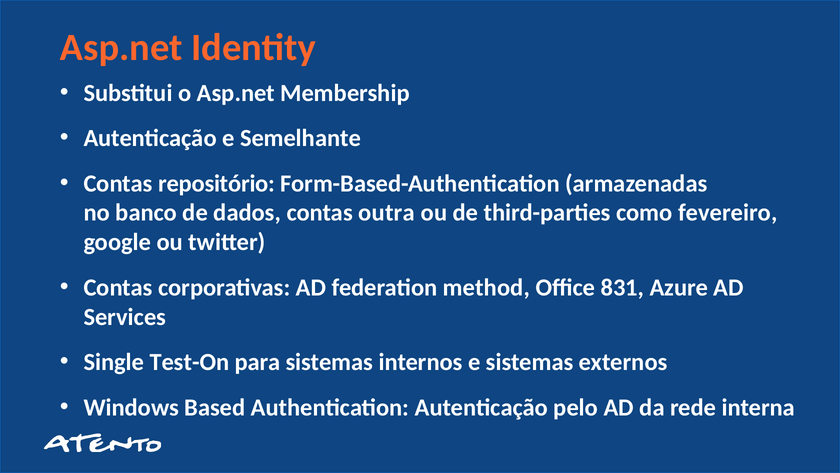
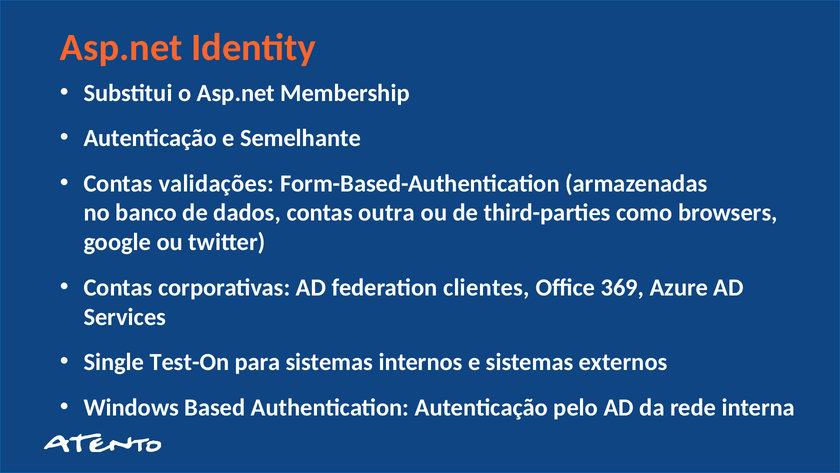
repositório: repositório -> validações
fevereiro: fevereiro -> browsers
method: method -> clientes
831: 831 -> 369
